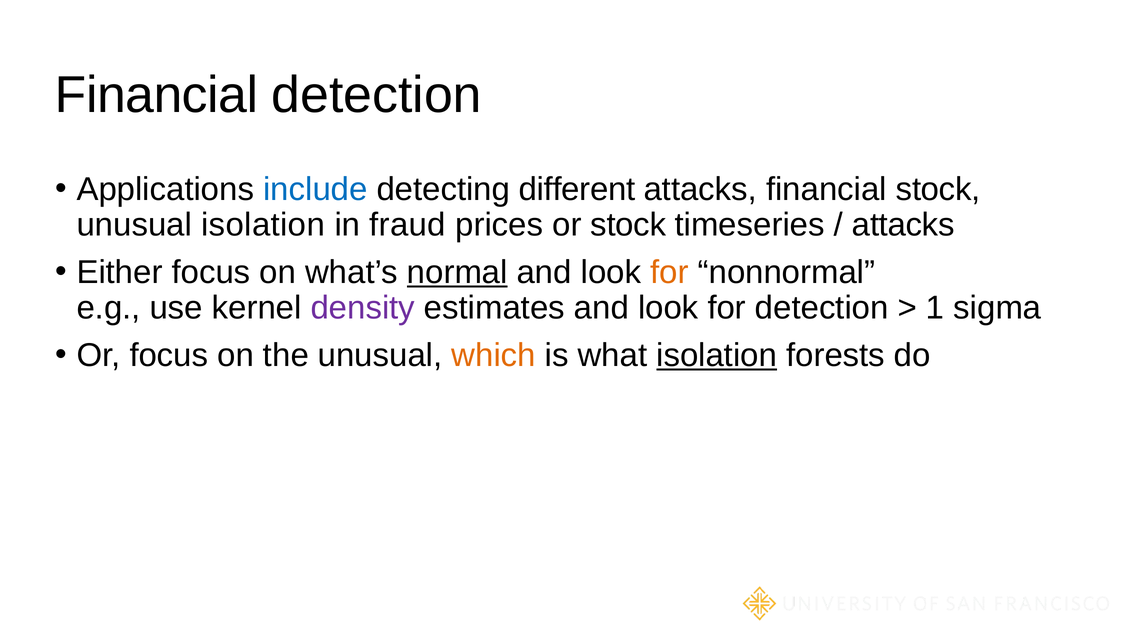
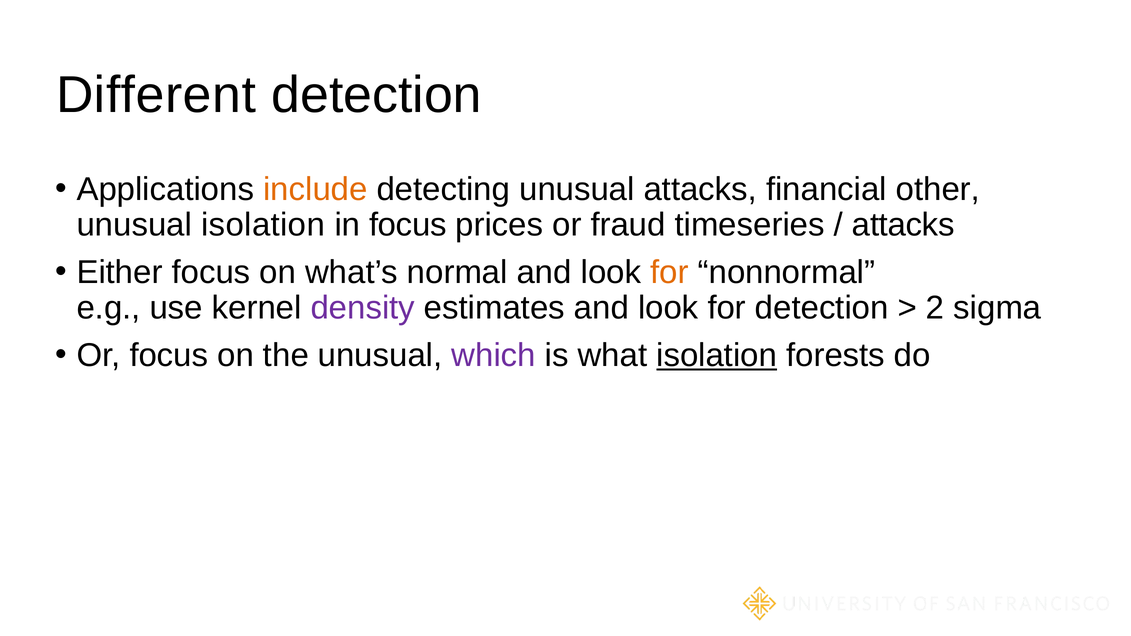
Financial at (157, 95): Financial -> Different
include colour: blue -> orange
detecting different: different -> unusual
financial stock: stock -> other
in fraud: fraud -> focus
or stock: stock -> fraud
normal underline: present -> none
1: 1 -> 2
which colour: orange -> purple
